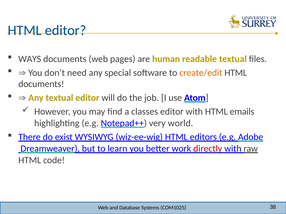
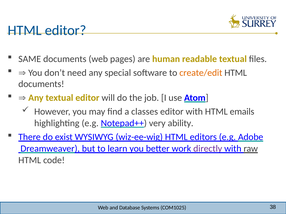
WAYS: WAYS -> SAME
world: world -> ability
directly colour: red -> purple
